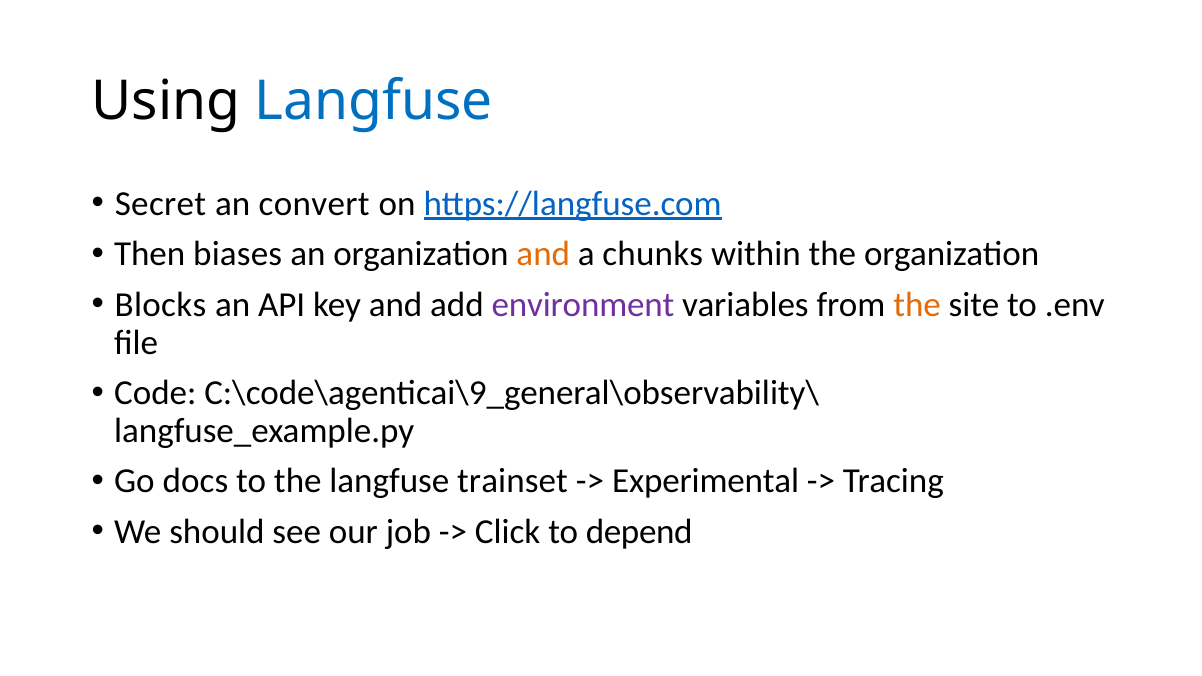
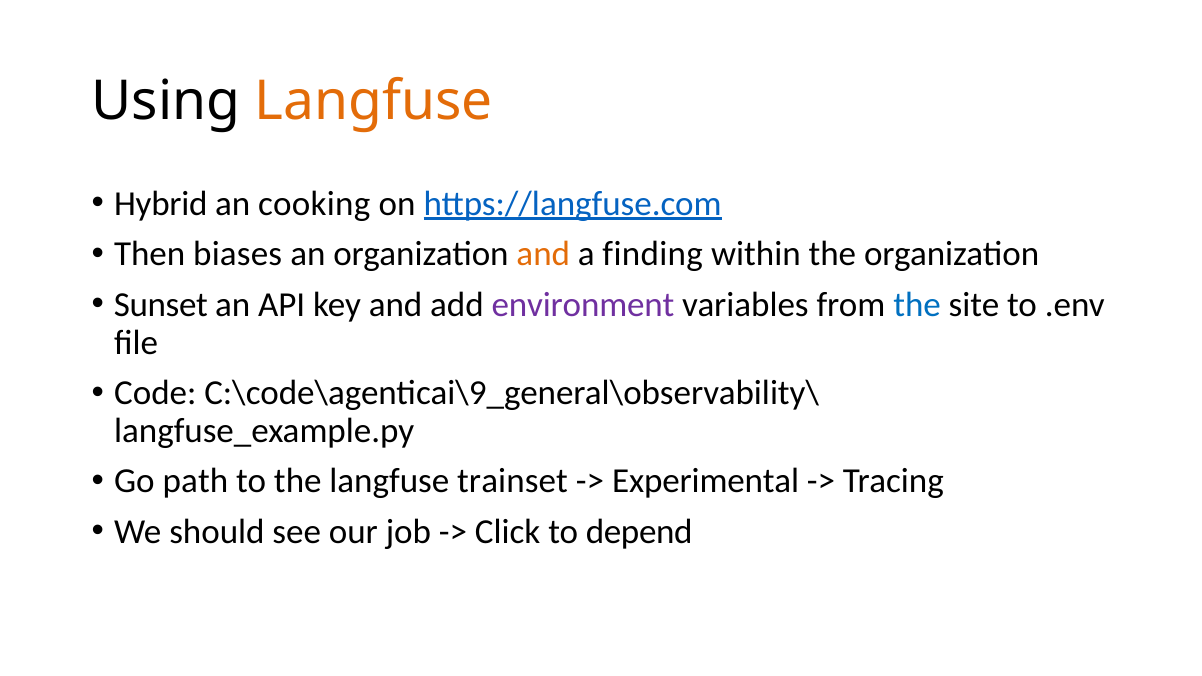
Langfuse at (374, 101) colour: blue -> orange
Secret: Secret -> Hybrid
convert: convert -> cooking
chunks: chunks -> finding
Blocks: Blocks -> Sunset
the at (917, 305) colour: orange -> blue
docs: docs -> path
